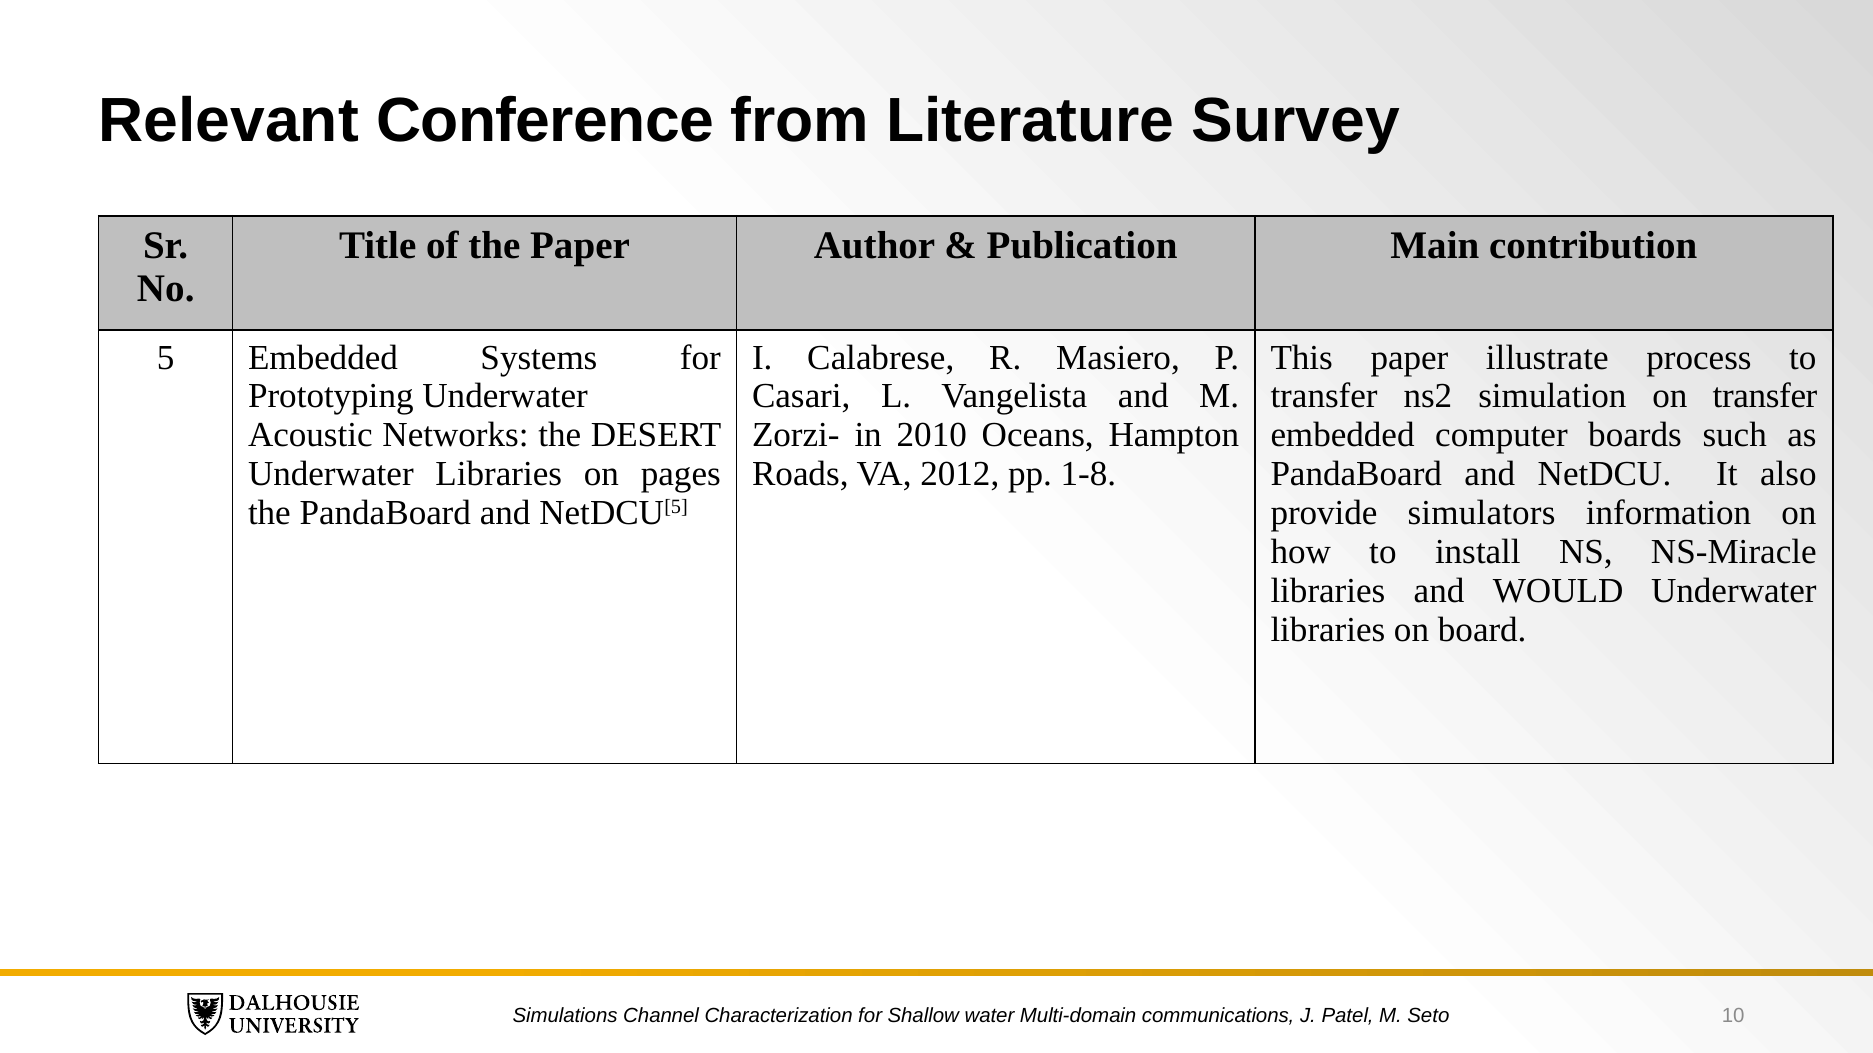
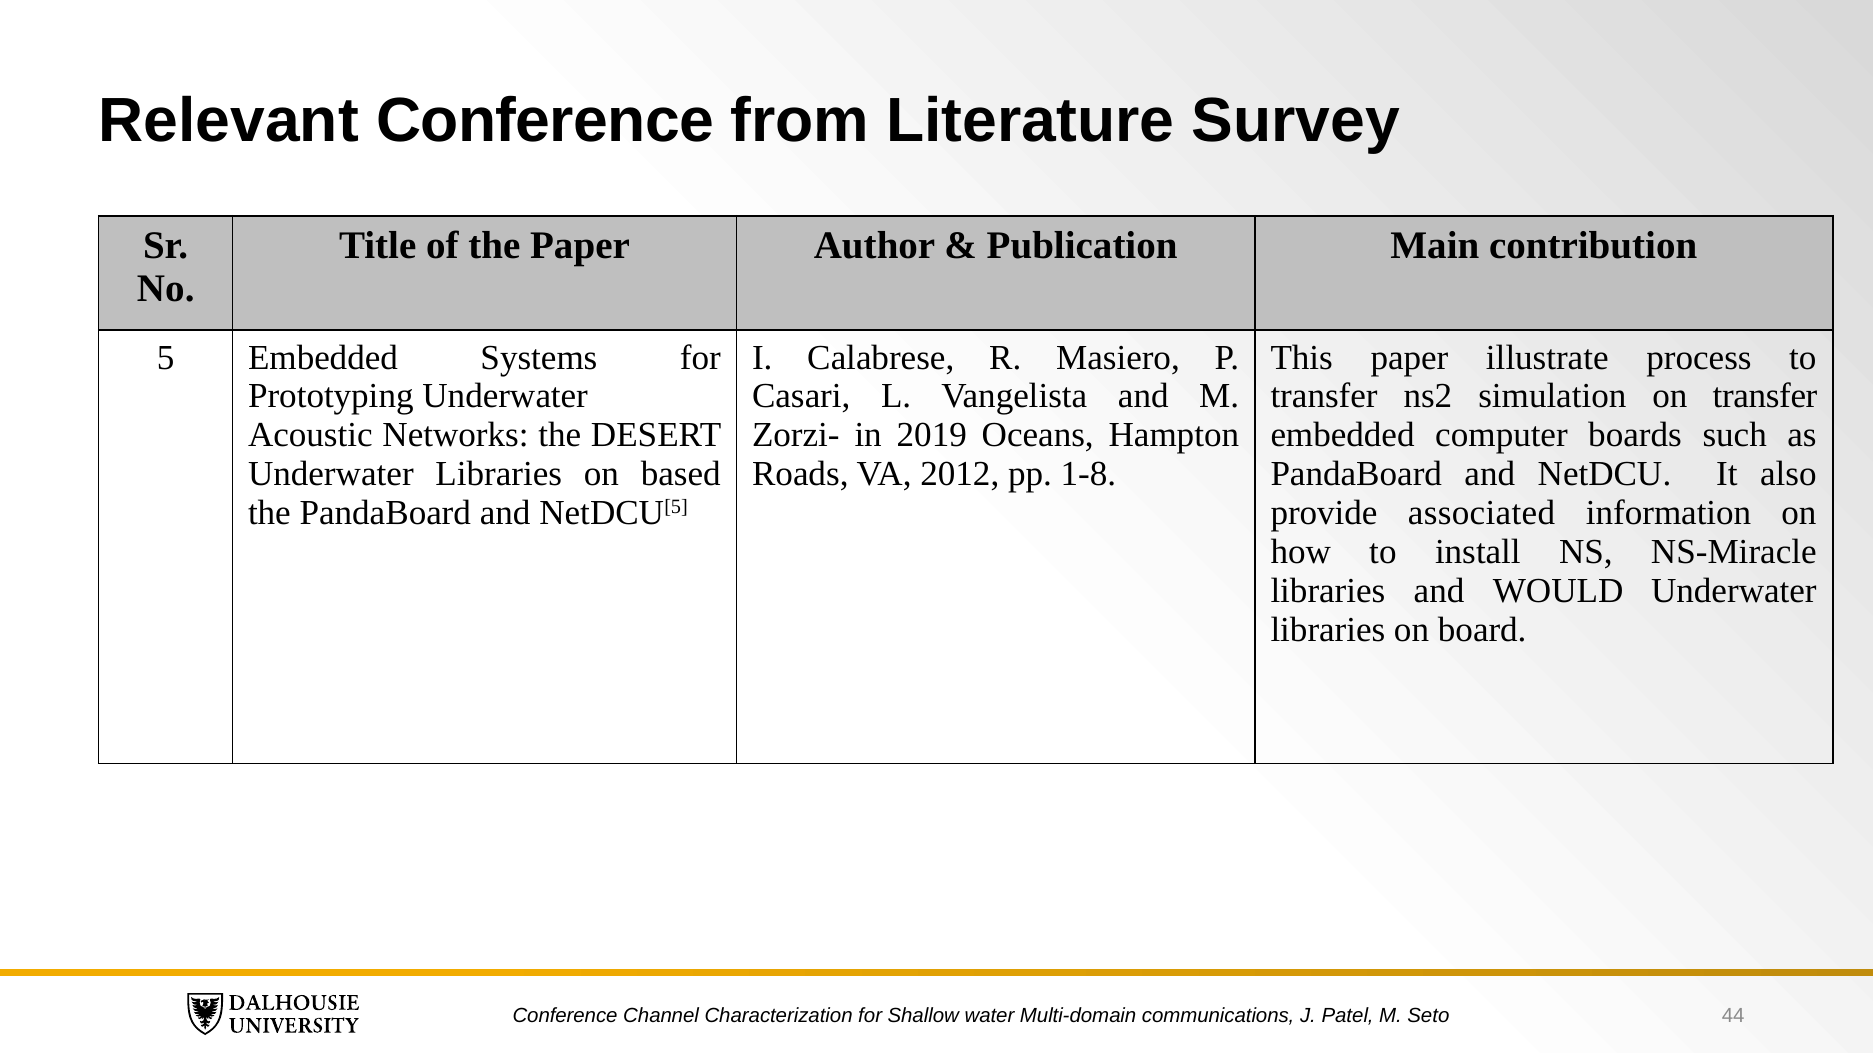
2010: 2010 -> 2019
pages: pages -> based
simulators: simulators -> associated
Simulations at (565, 1016): Simulations -> Conference
10: 10 -> 44
